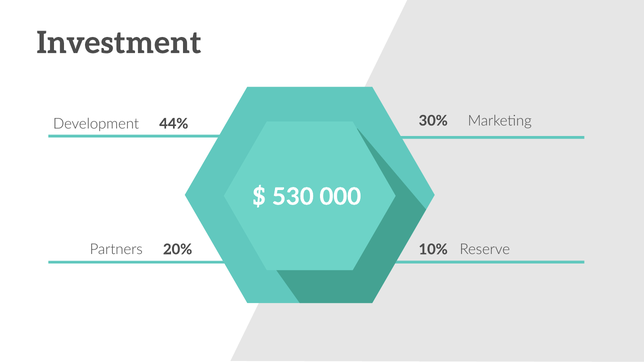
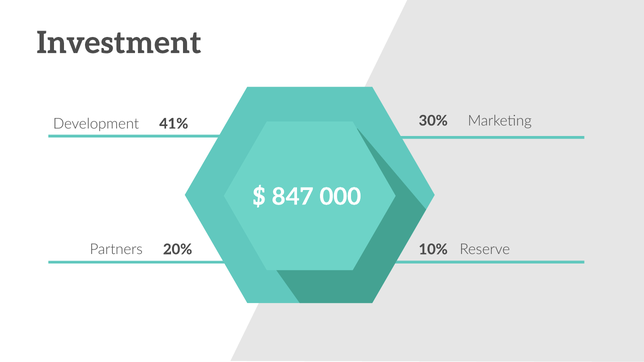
44%: 44% -> 41%
530: 530 -> 847
